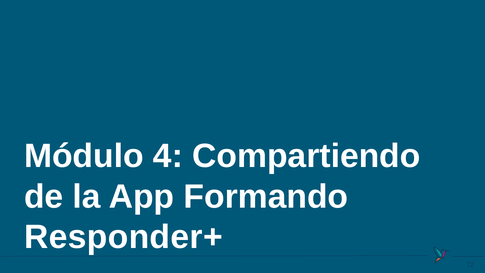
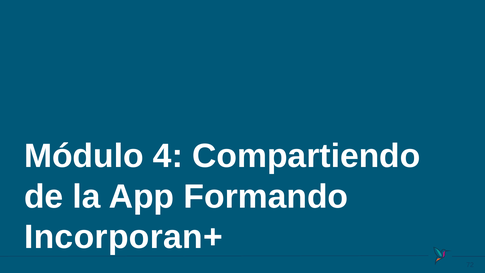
Responder+: Responder+ -> Incorporan+
